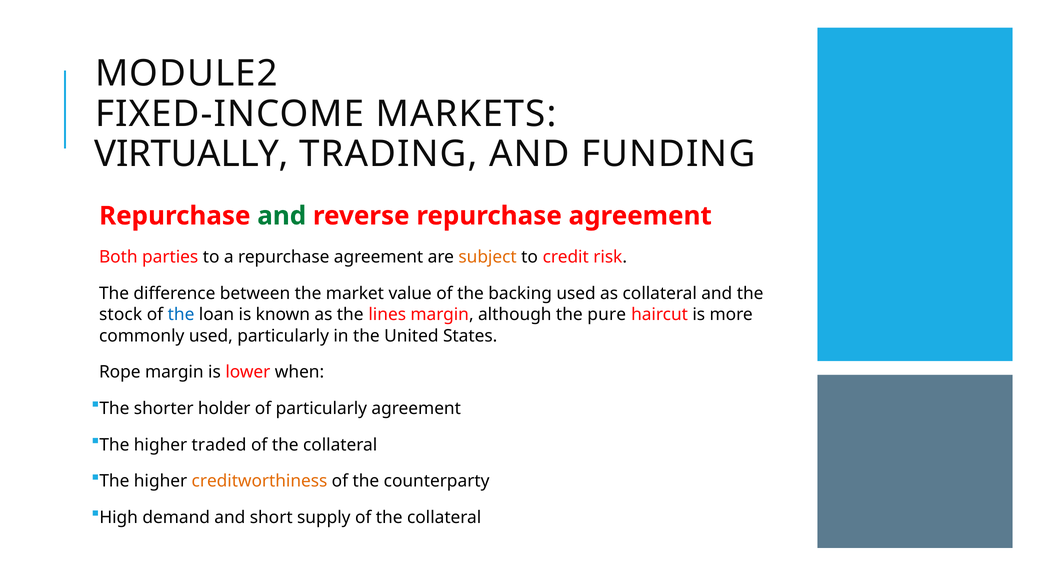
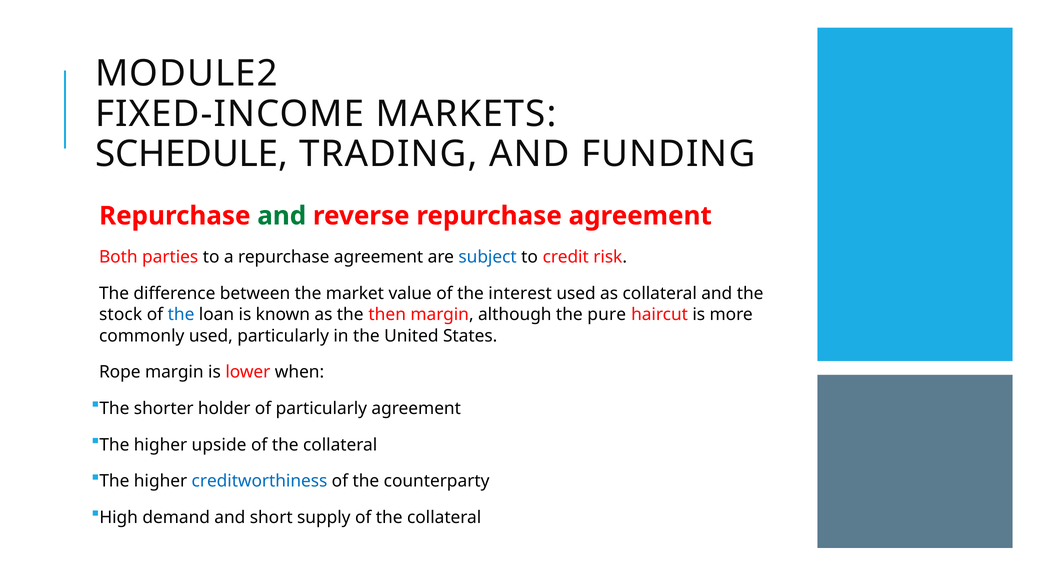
VIRTUALLY: VIRTUALLY -> SCHEDULE
subject colour: orange -> blue
backing: backing -> interest
lines: lines -> then
traded: traded -> upside
creditworthiness colour: orange -> blue
